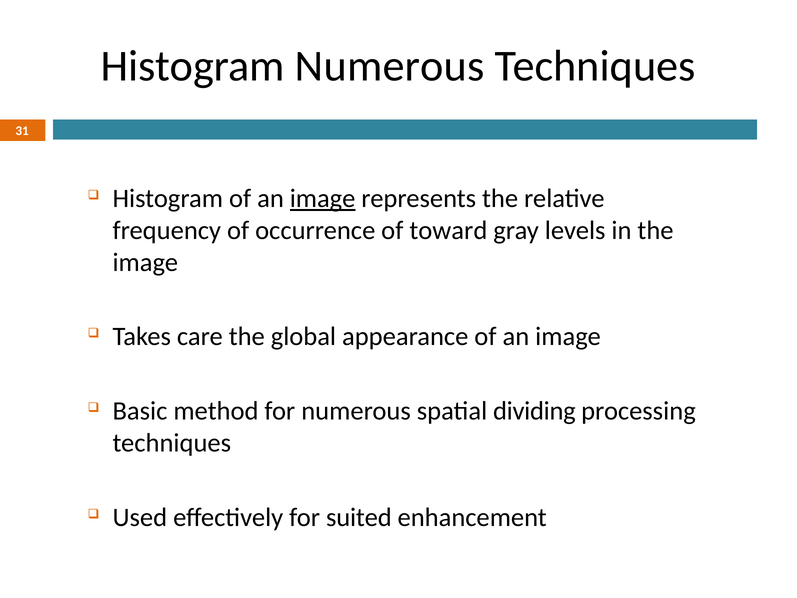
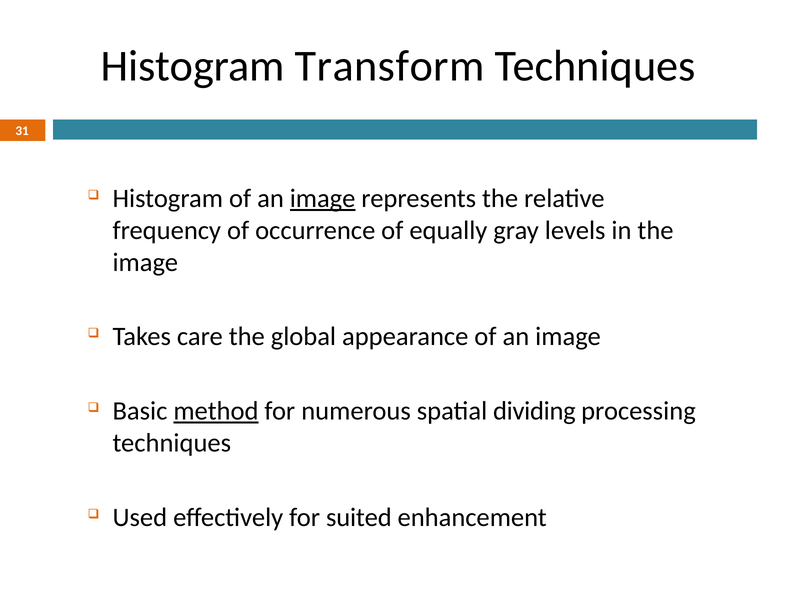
Histogram Numerous: Numerous -> Transform
toward: toward -> equally
method underline: none -> present
